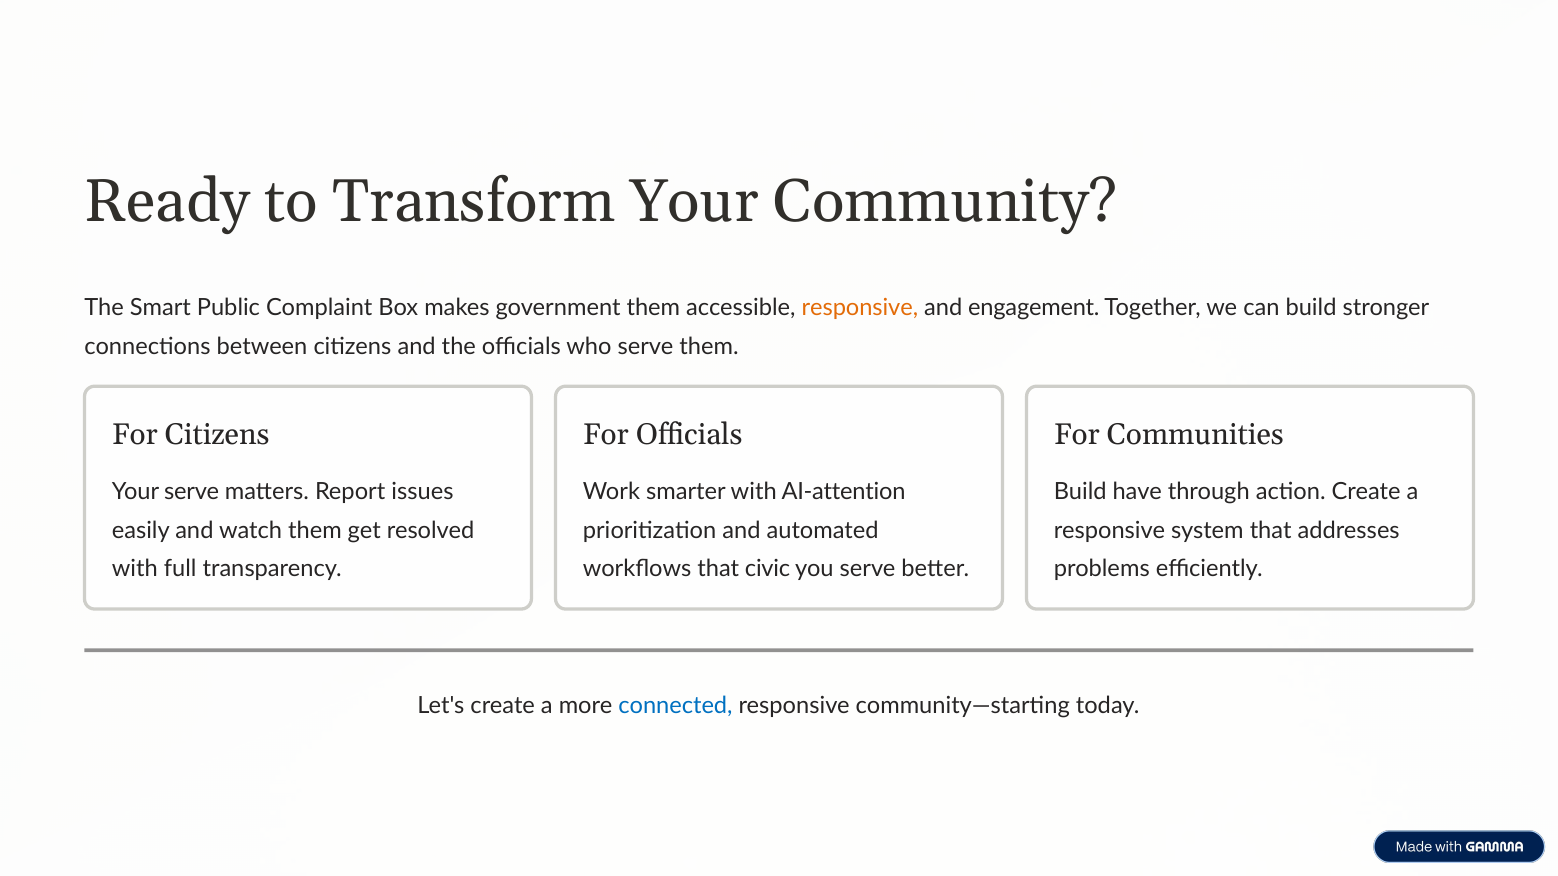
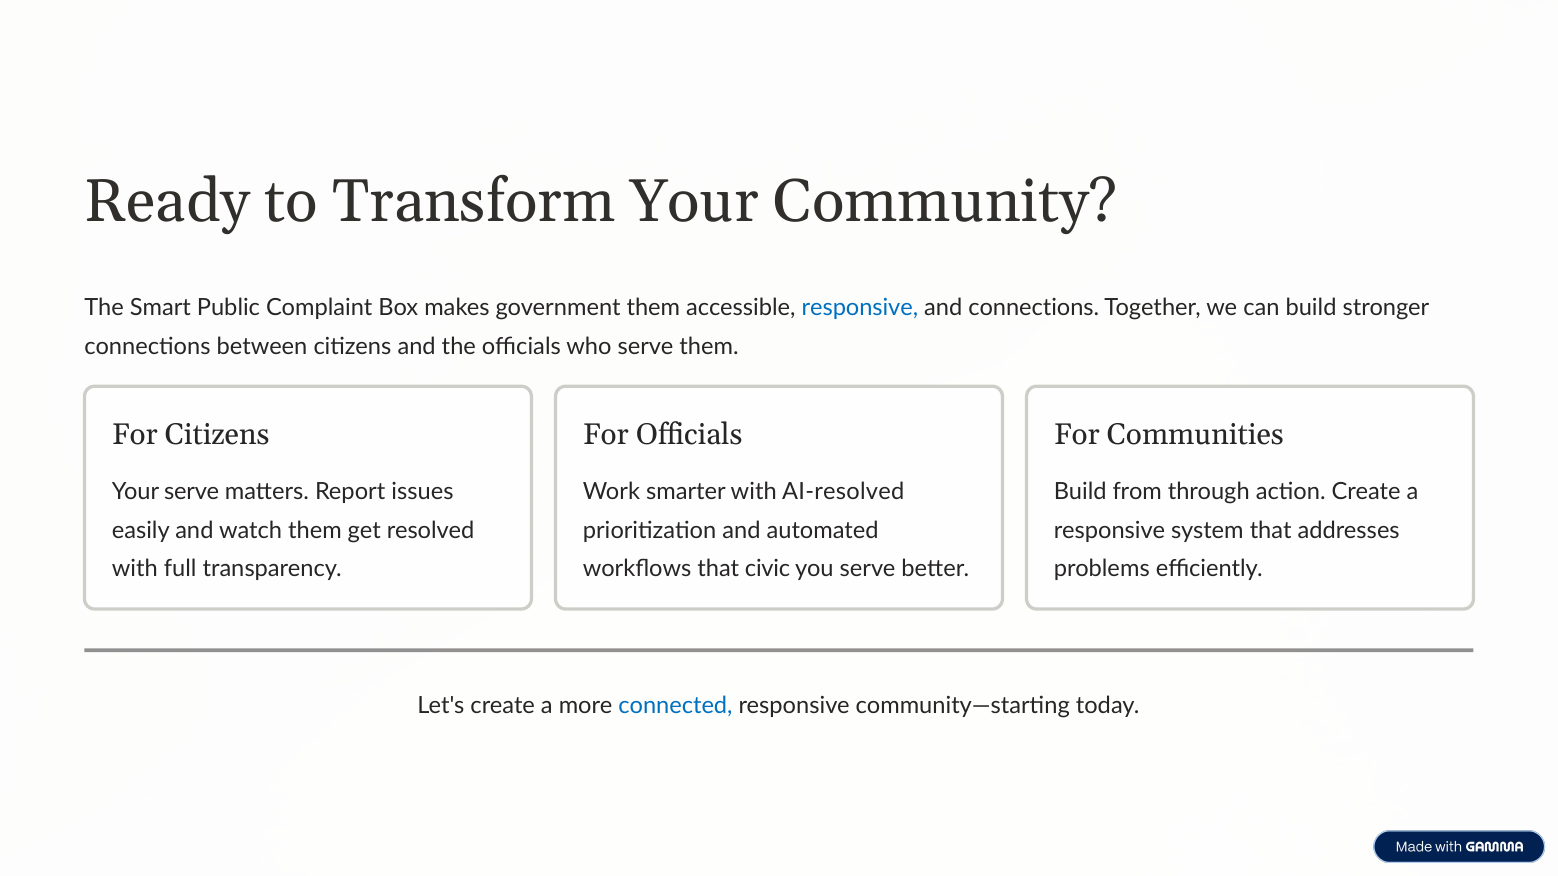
responsive at (860, 308) colour: orange -> blue
and engagement: engagement -> connections
AI-attention: AI-attention -> AI-resolved
have: have -> from
